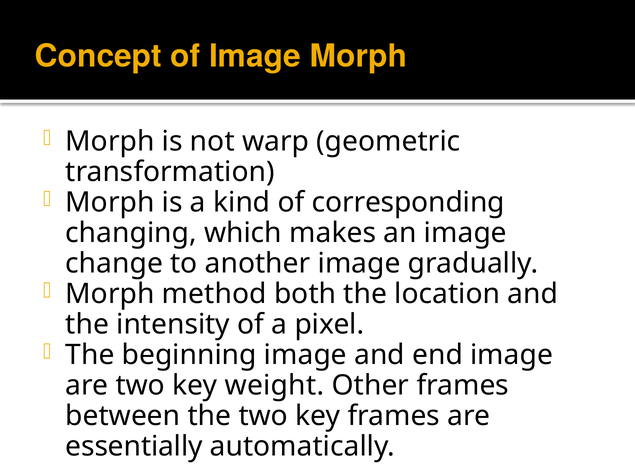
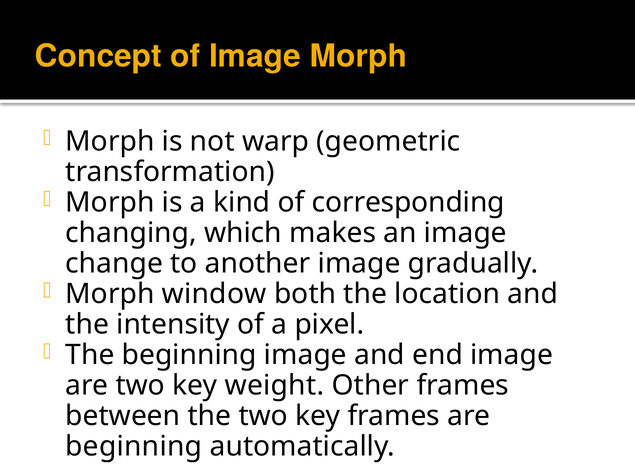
method: method -> window
essentially at (134, 446): essentially -> beginning
